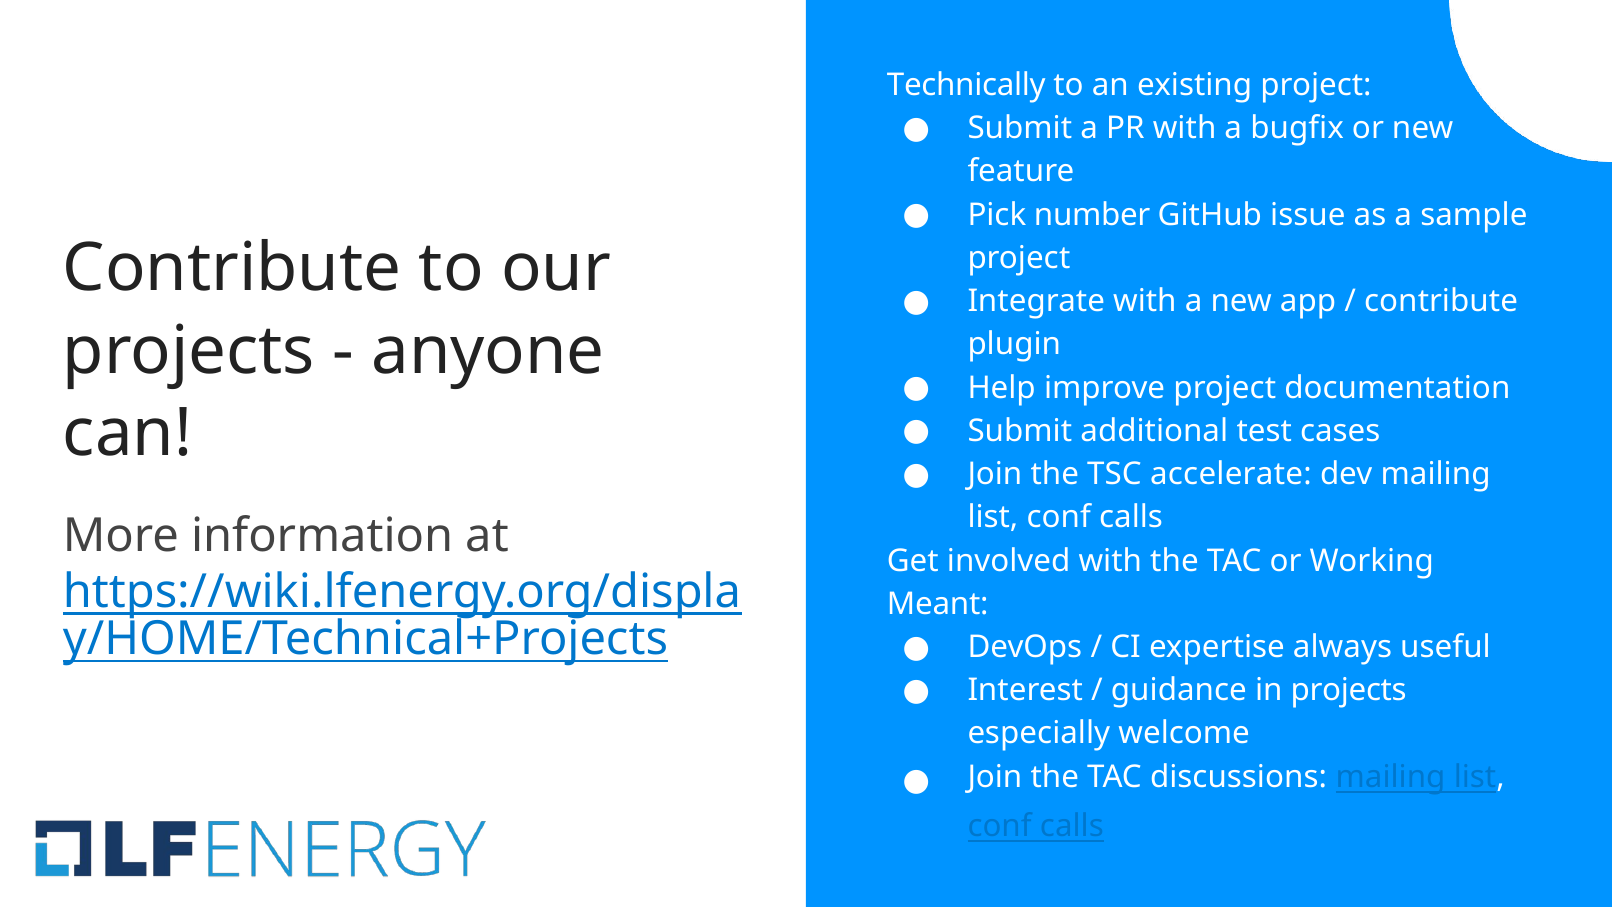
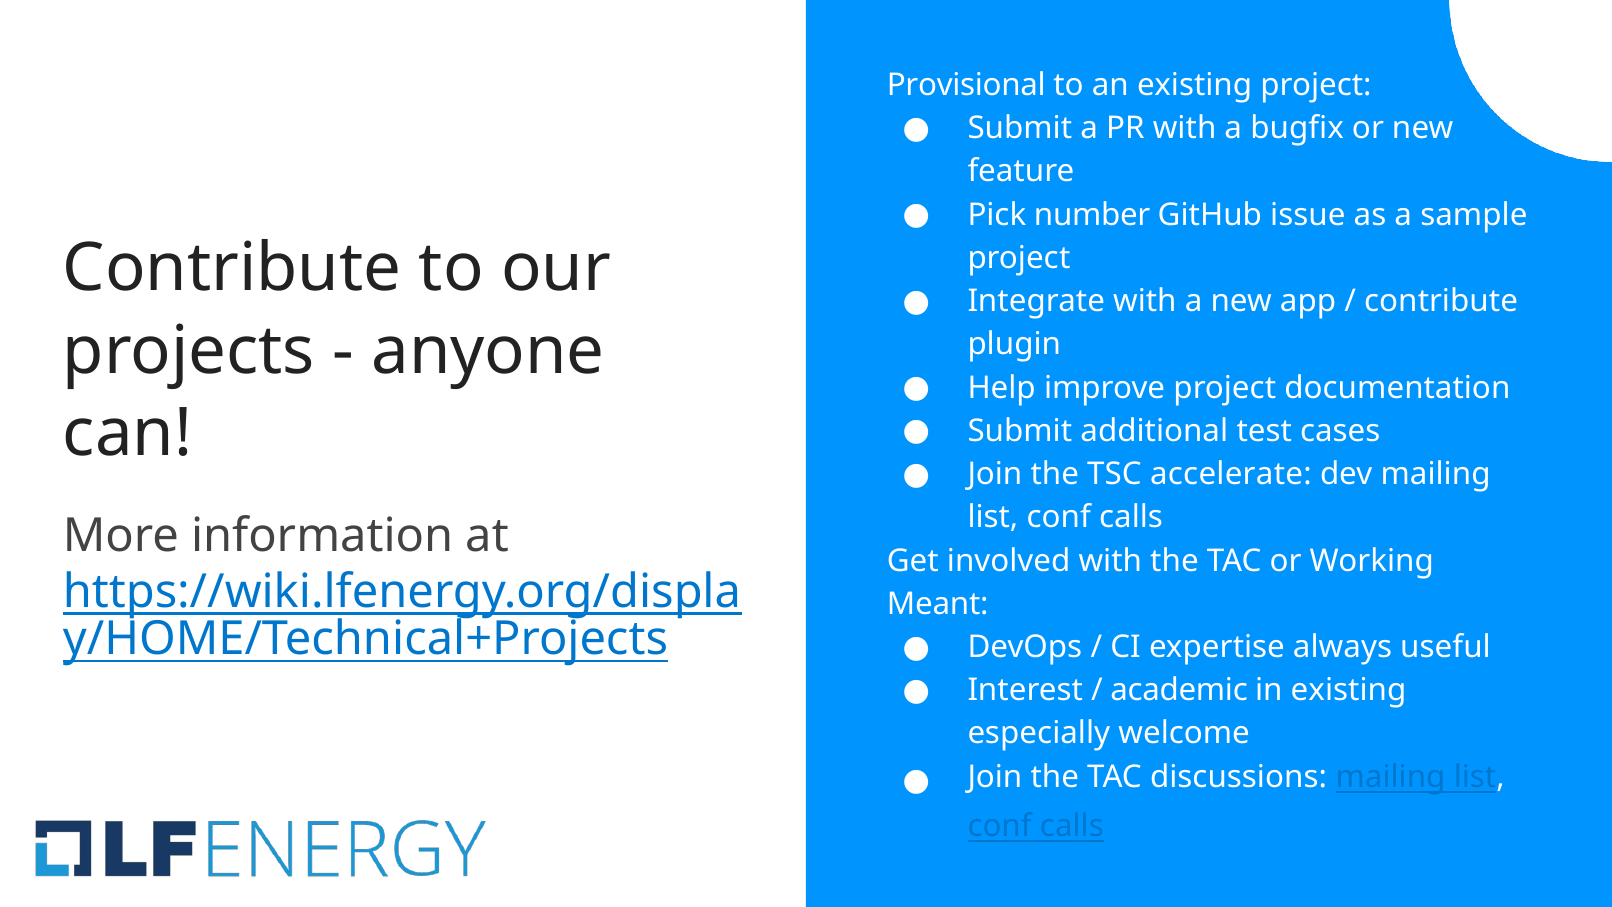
Technically: Technically -> Provisional
guidance: guidance -> academic
in projects: projects -> existing
